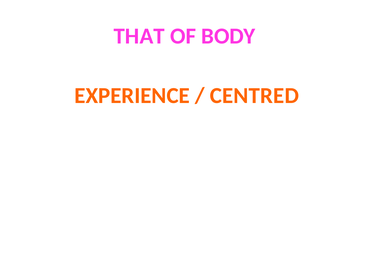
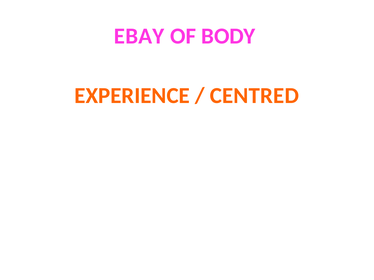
THAT: THAT -> EBAY
